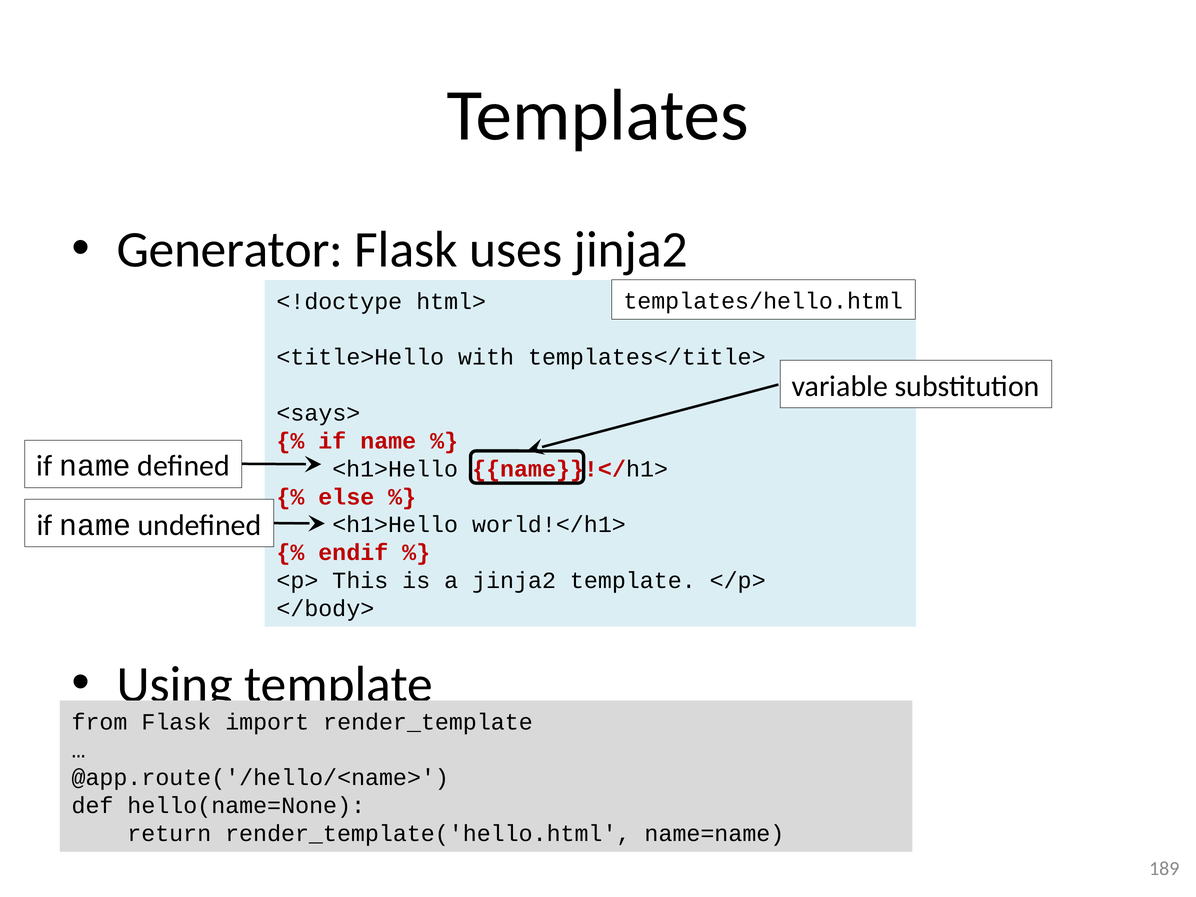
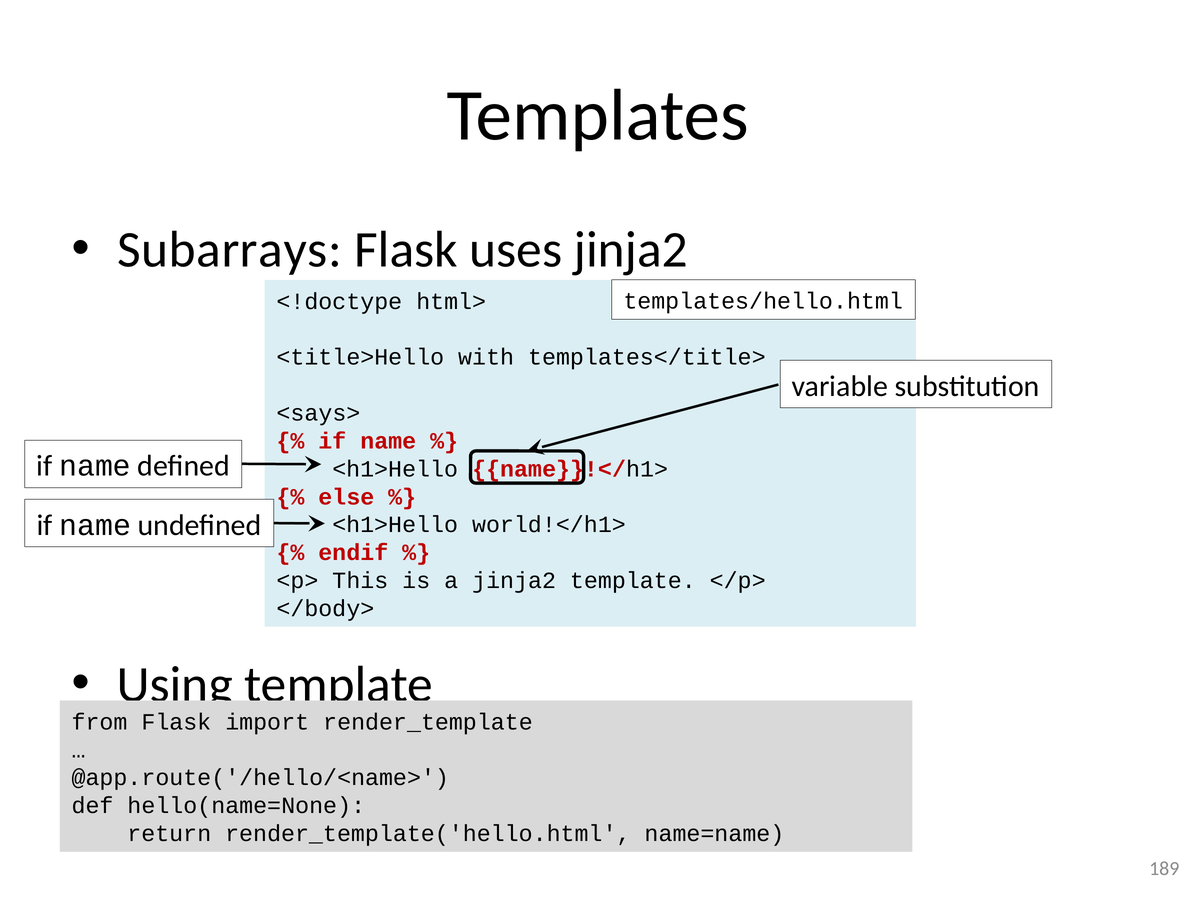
Generator: Generator -> Subarrays
